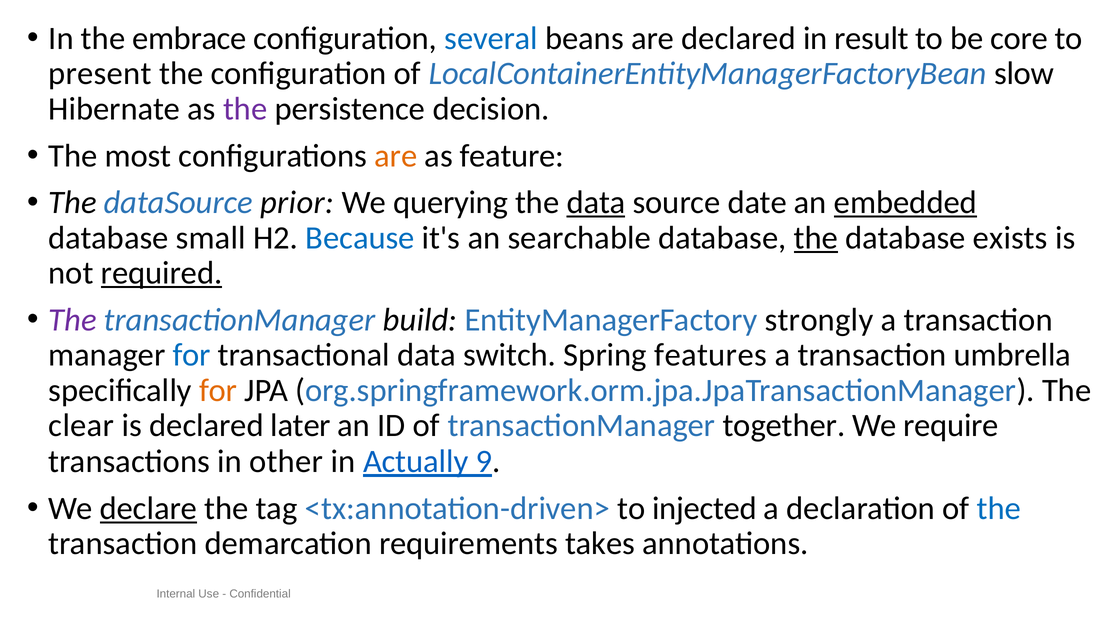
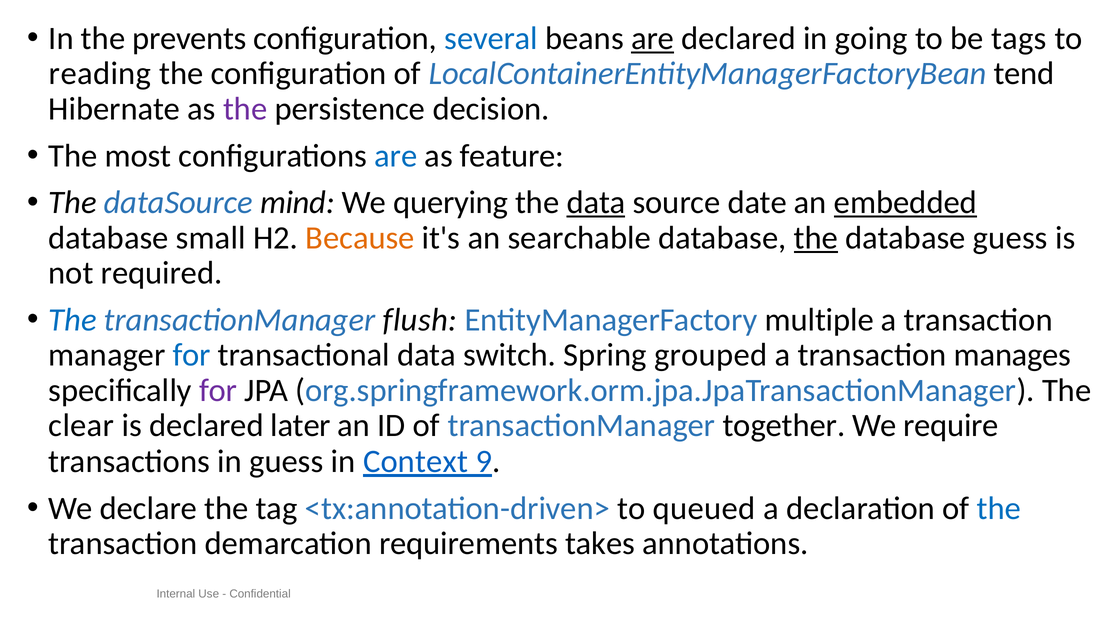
embrace: embrace -> prevents
are at (653, 38) underline: none -> present
result: result -> going
core: core -> tags
present: present -> reading
slow: slow -> tend
are at (396, 156) colour: orange -> blue
prior: prior -> mind
Because colour: blue -> orange
database exists: exists -> guess
required underline: present -> none
The at (73, 320) colour: purple -> blue
build: build -> flush
strongly: strongly -> multiple
features: features -> grouped
umbrella: umbrella -> manages
for at (218, 390) colour: orange -> purple
in other: other -> guess
Actually: Actually -> Context
declare underline: present -> none
injected: injected -> queued
